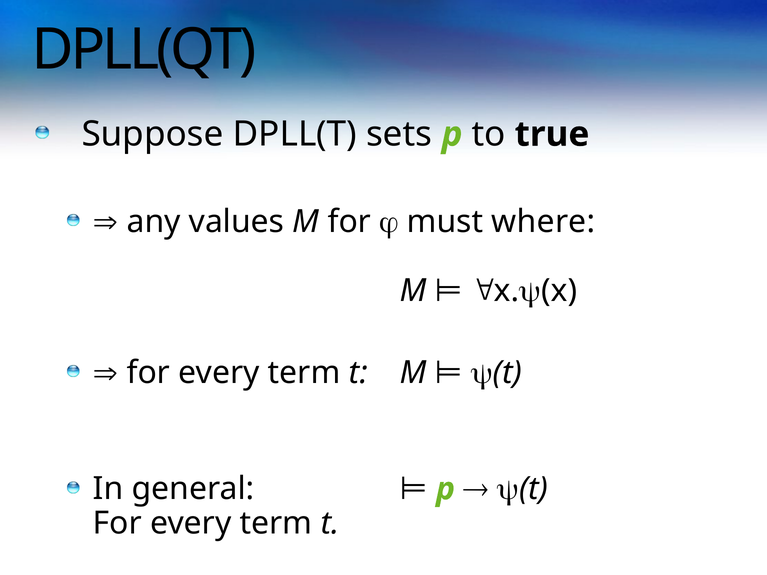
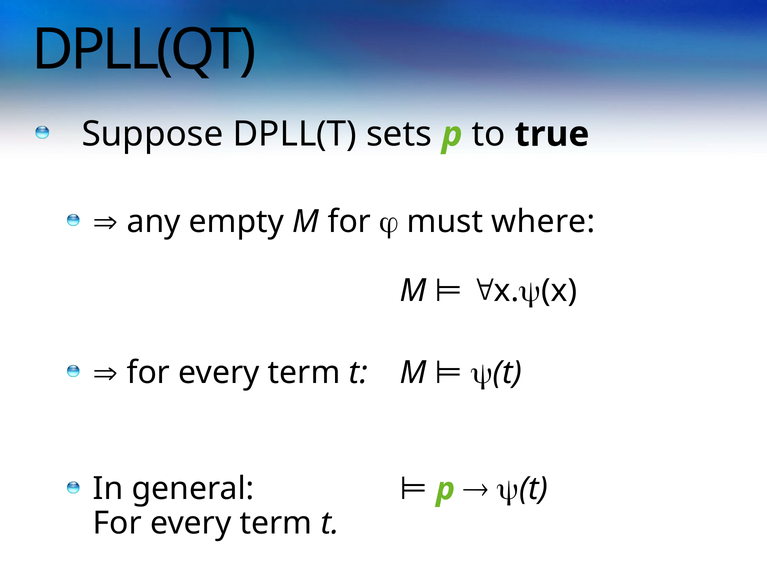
values: values -> empty
